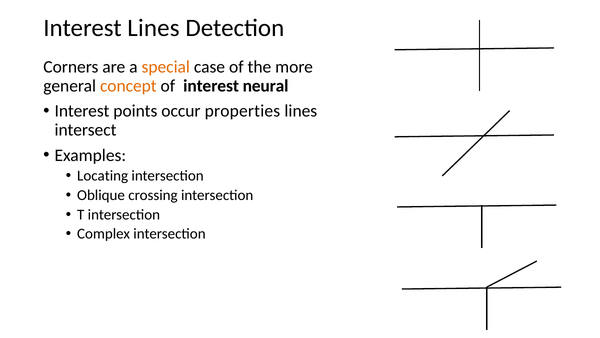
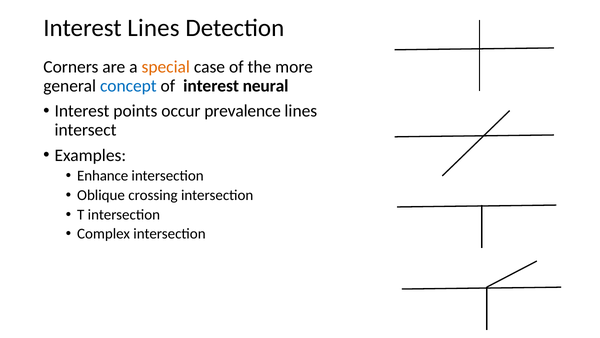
concept colour: orange -> blue
properties: properties -> prevalence
Locating: Locating -> Enhance
